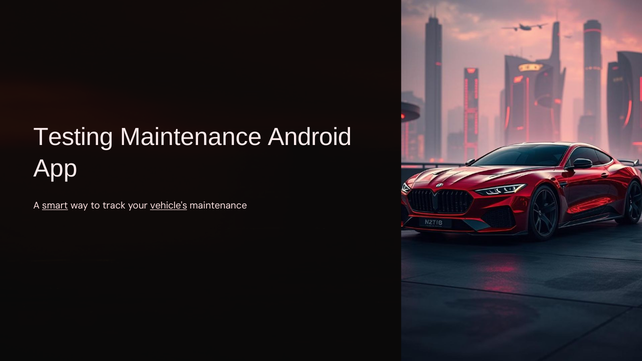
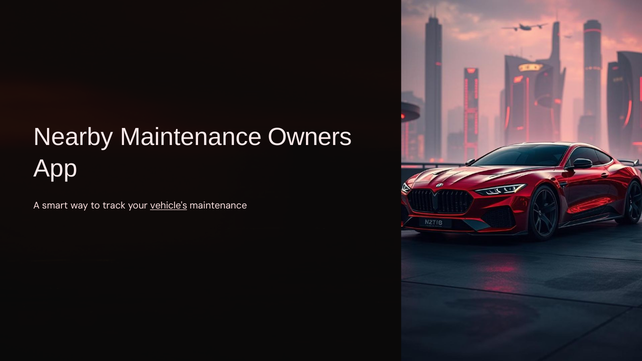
Testing: Testing -> Nearby
Android: Android -> Owners
smart underline: present -> none
